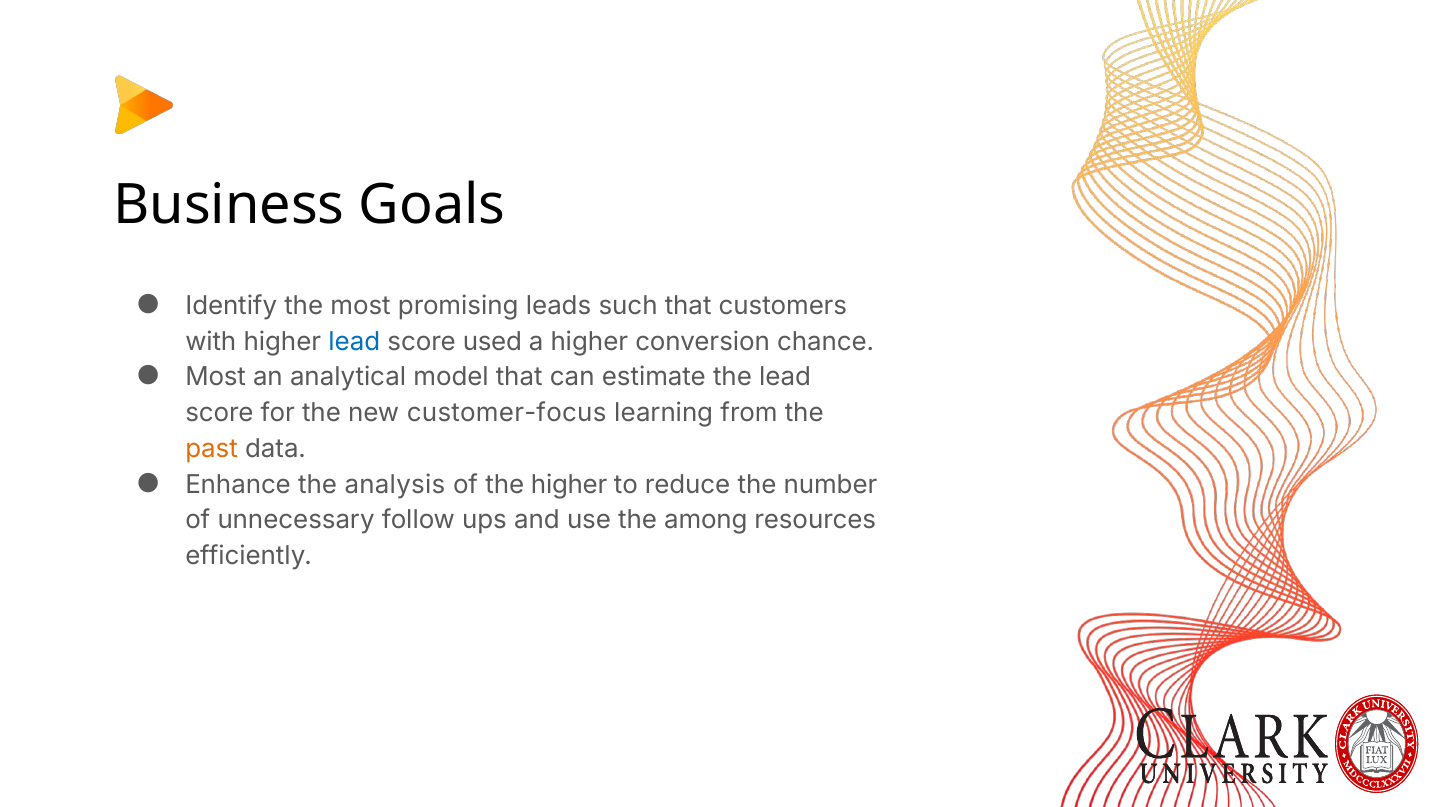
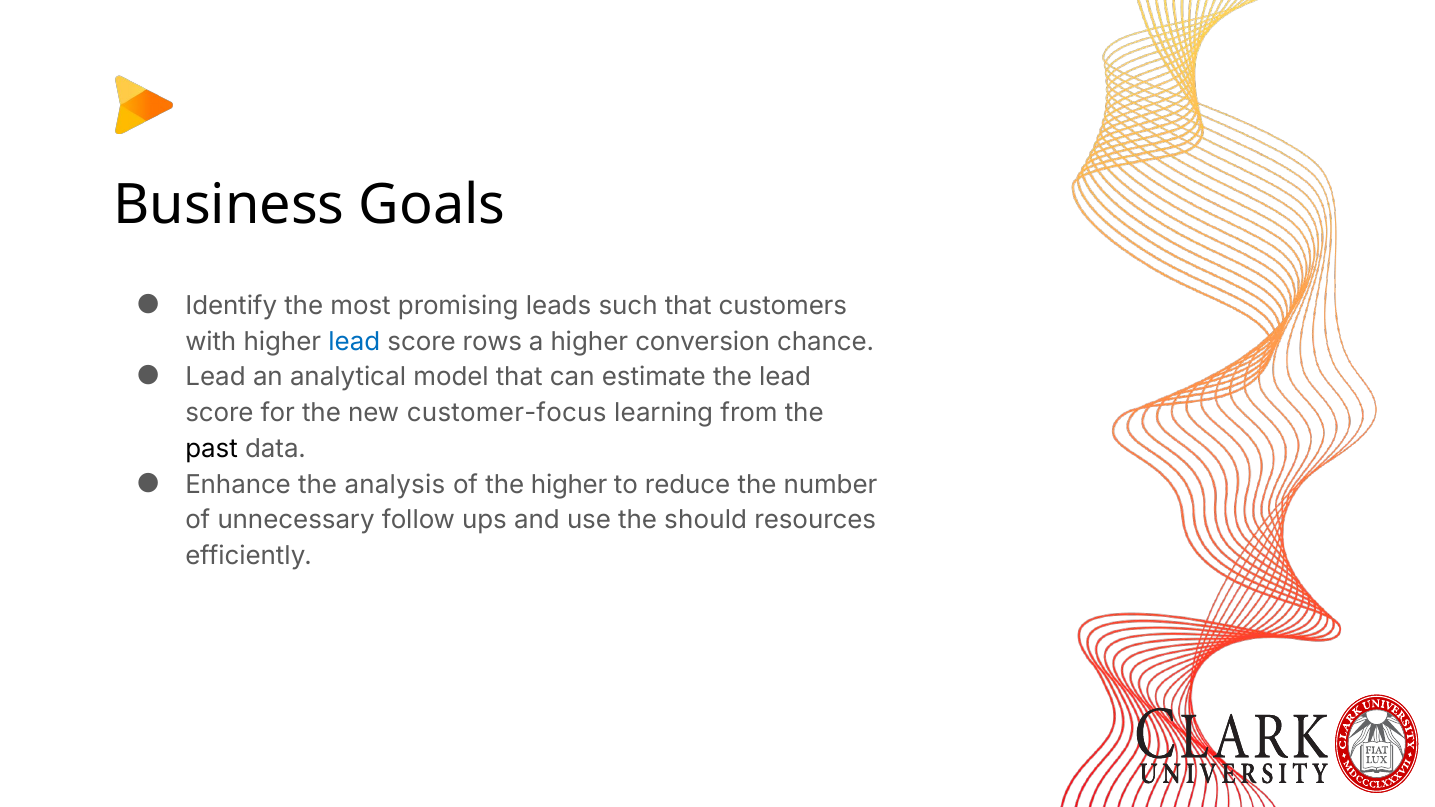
used: used -> rows
Most at (216, 377): Most -> Lead
past colour: orange -> black
among: among -> should
